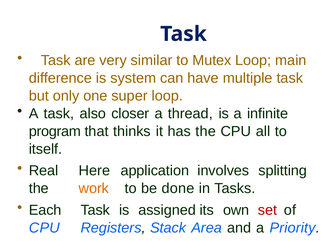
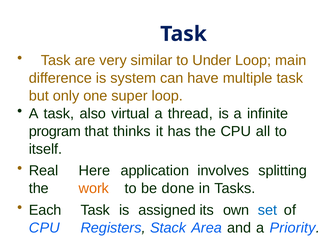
Mutex: Mutex -> Under
closer: closer -> virtual
set colour: red -> blue
